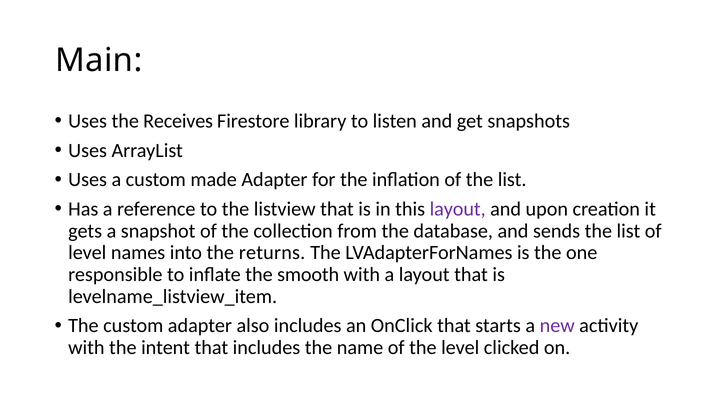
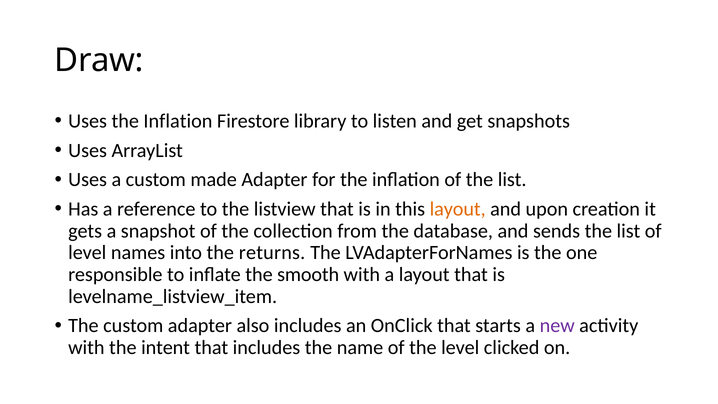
Main: Main -> Draw
Uses the Receives: Receives -> Inflation
layout at (458, 209) colour: purple -> orange
